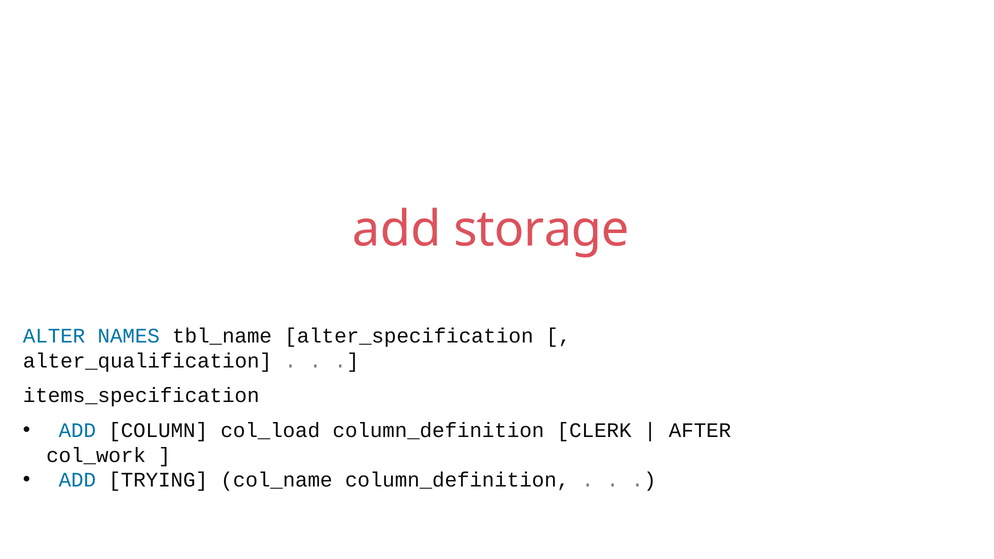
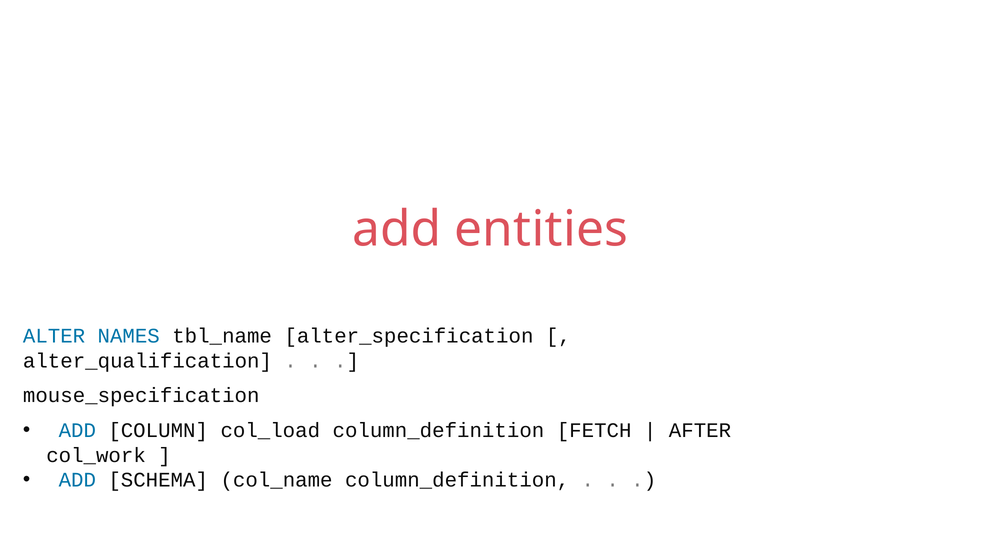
storage: storage -> entities
items_specification: items_specification -> mouse_specification
CLERK: CLERK -> FETCH
TRYING: TRYING -> SCHEMA
